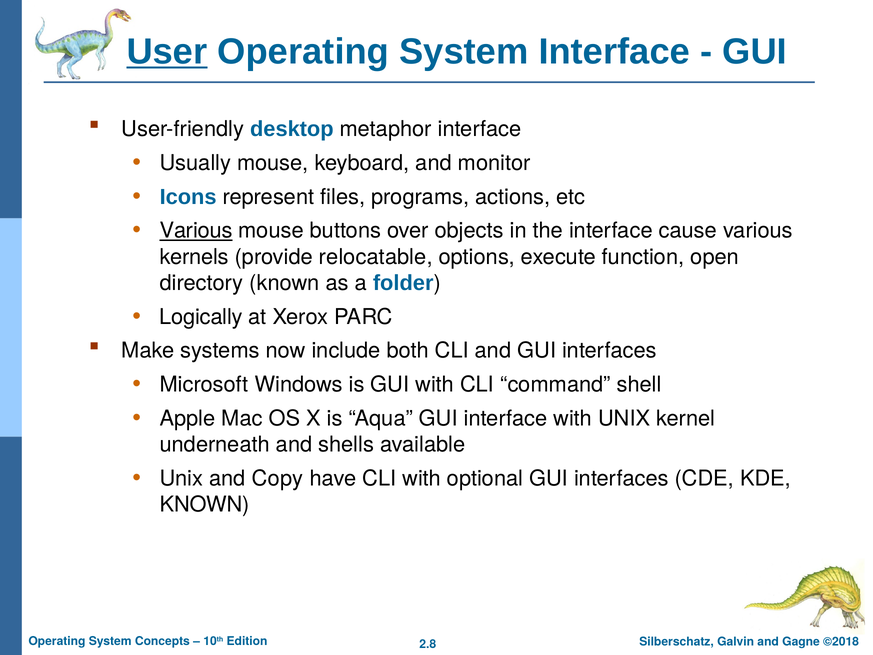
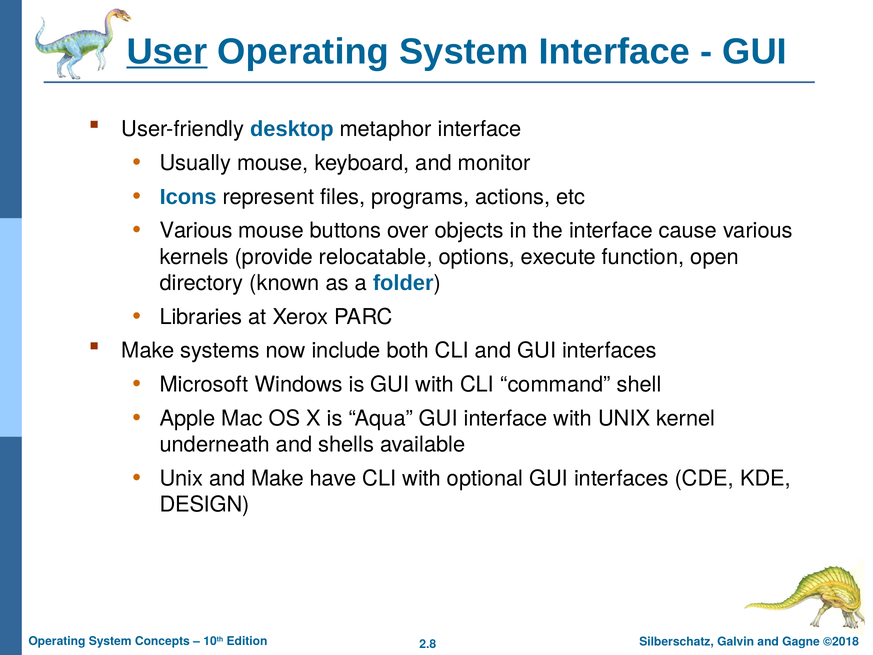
Various at (196, 231) underline: present -> none
Logically: Logically -> Libraries
and Copy: Copy -> Make
KNOWN at (205, 504): KNOWN -> DESIGN
